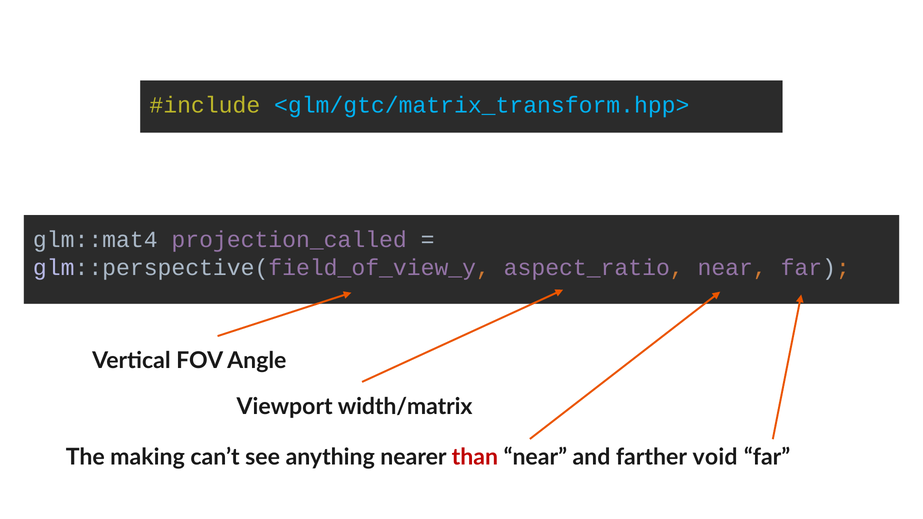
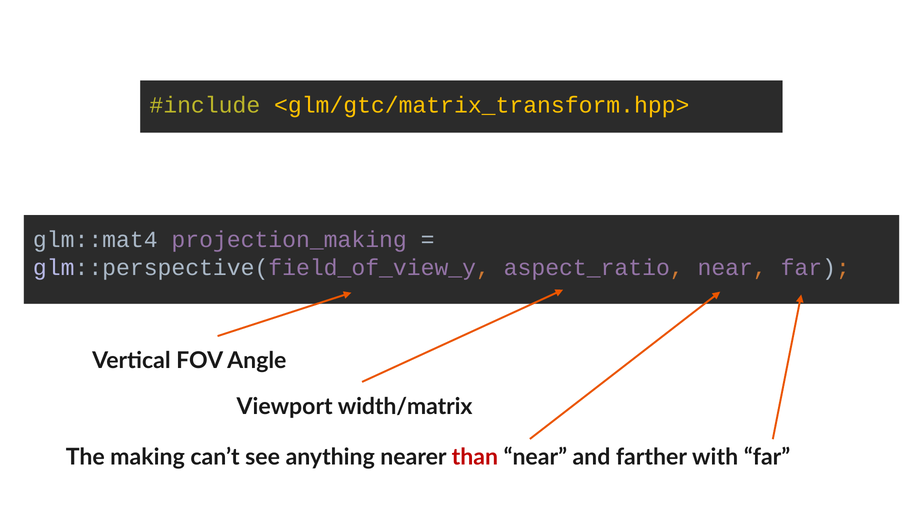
<glm/gtc/matrix_transform.hpp> colour: light blue -> yellow
projection_called: projection_called -> projection_making
void: void -> with
